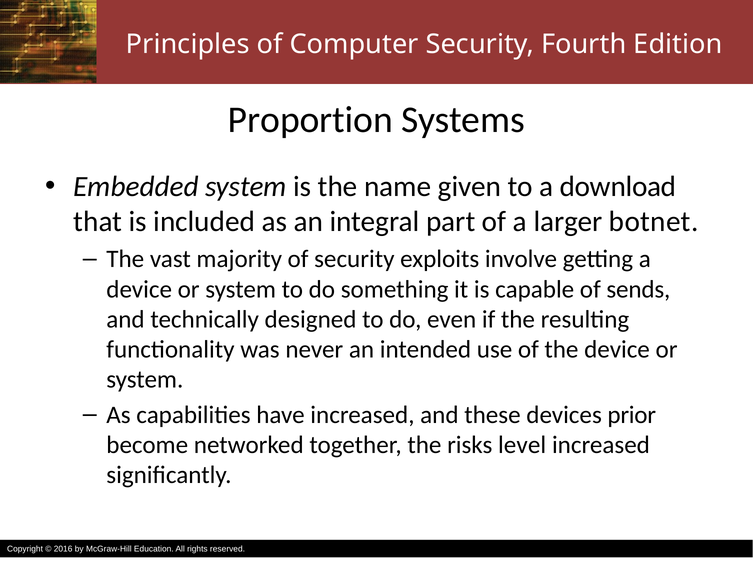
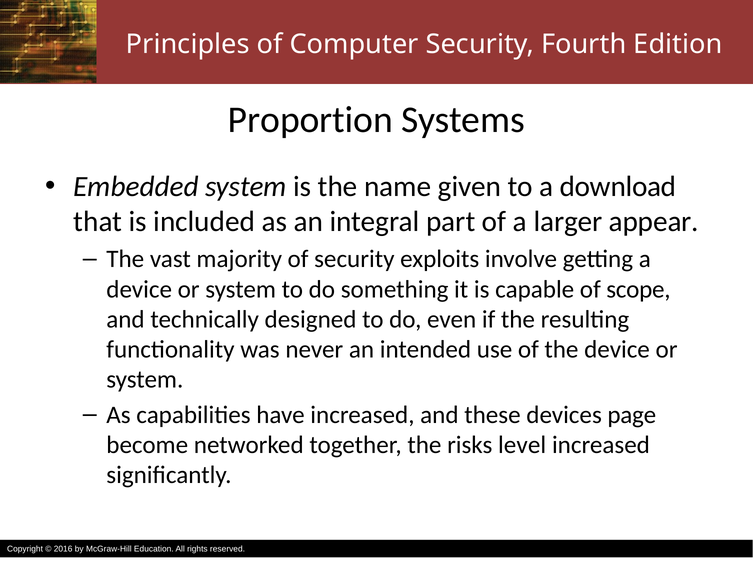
botnet: botnet -> appear
sends: sends -> scope
prior: prior -> page
